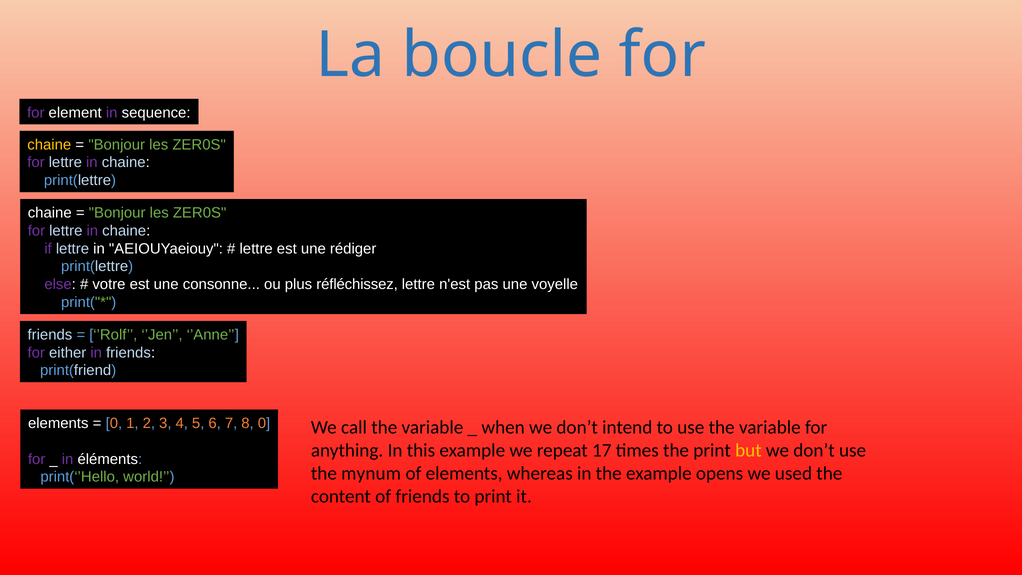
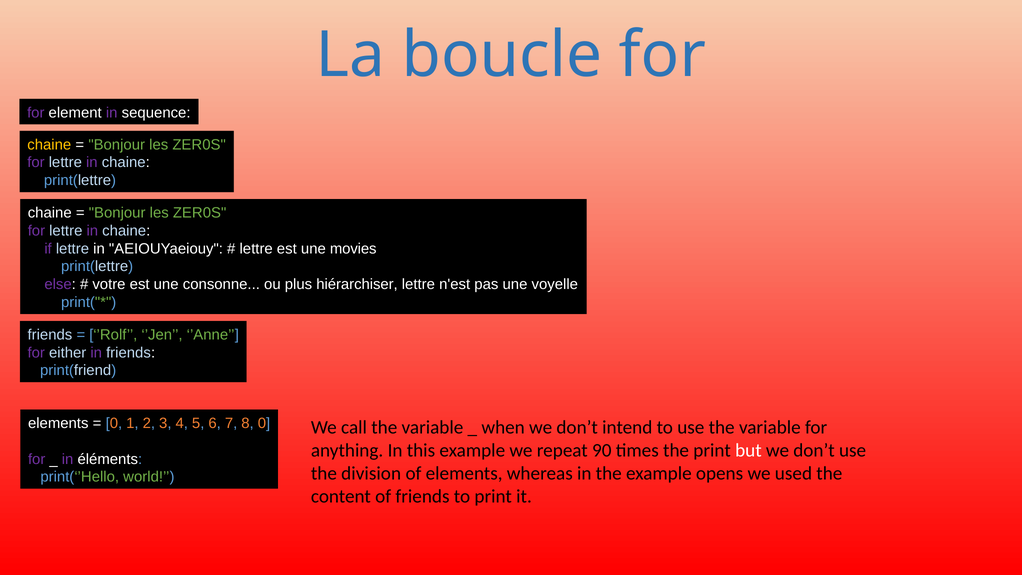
rédiger: rédiger -> movies
réfléchissez: réfléchissez -> hiérarchiser
17: 17 -> 90
but colour: yellow -> white
mynum: mynum -> division
